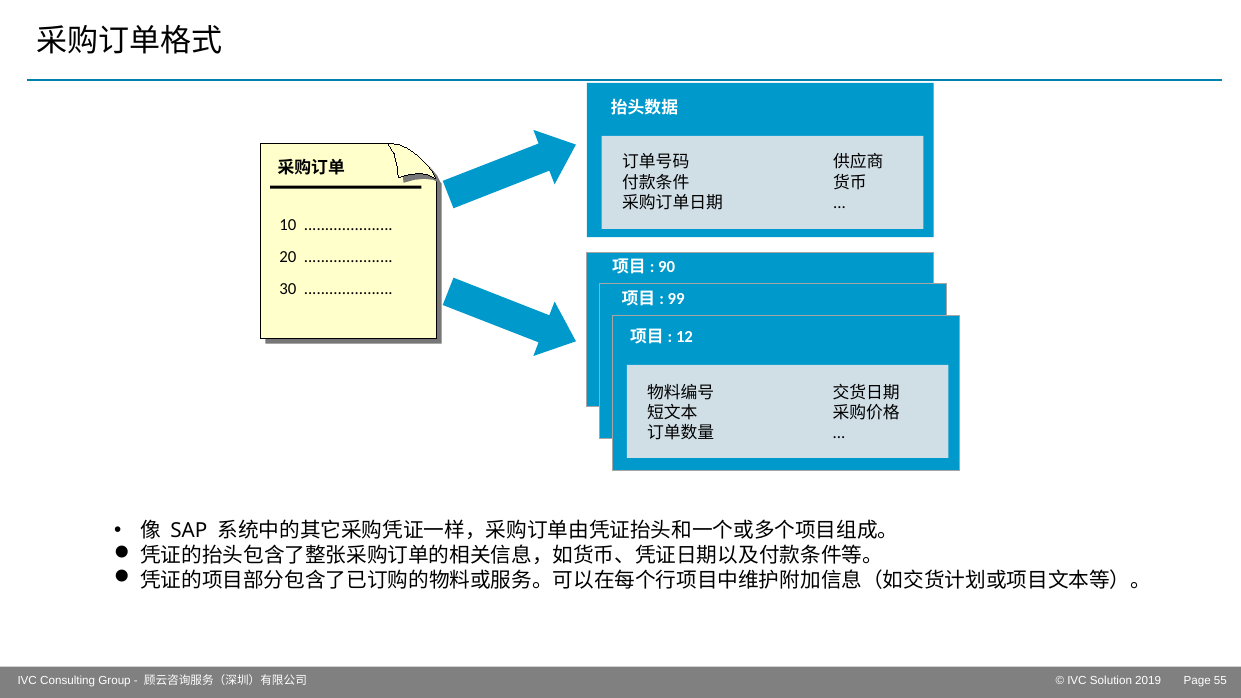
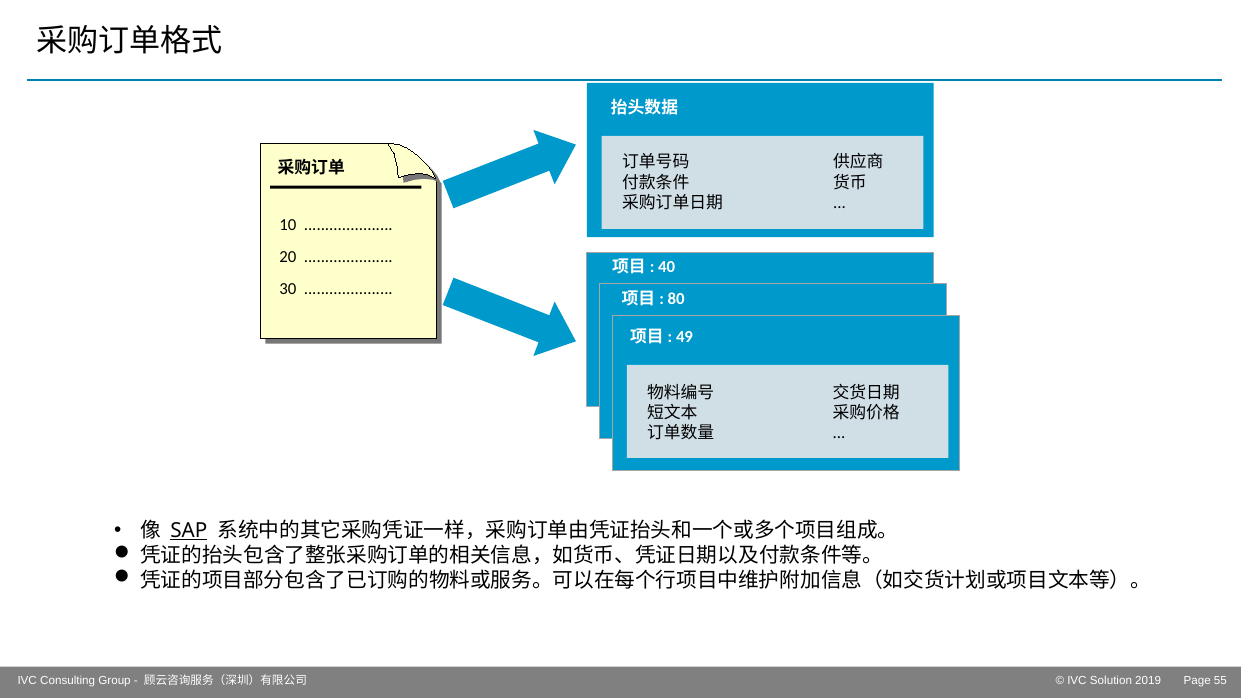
90: 90 -> 40
99: 99 -> 80
12: 12 -> 49
SAP underline: none -> present
